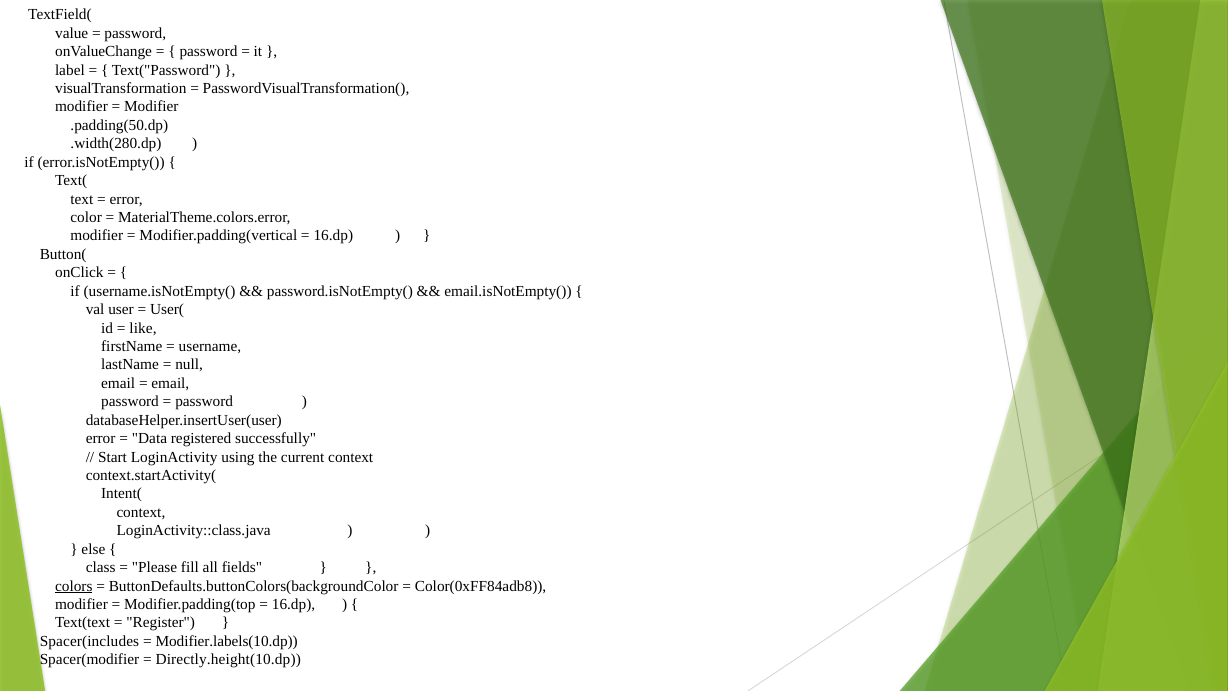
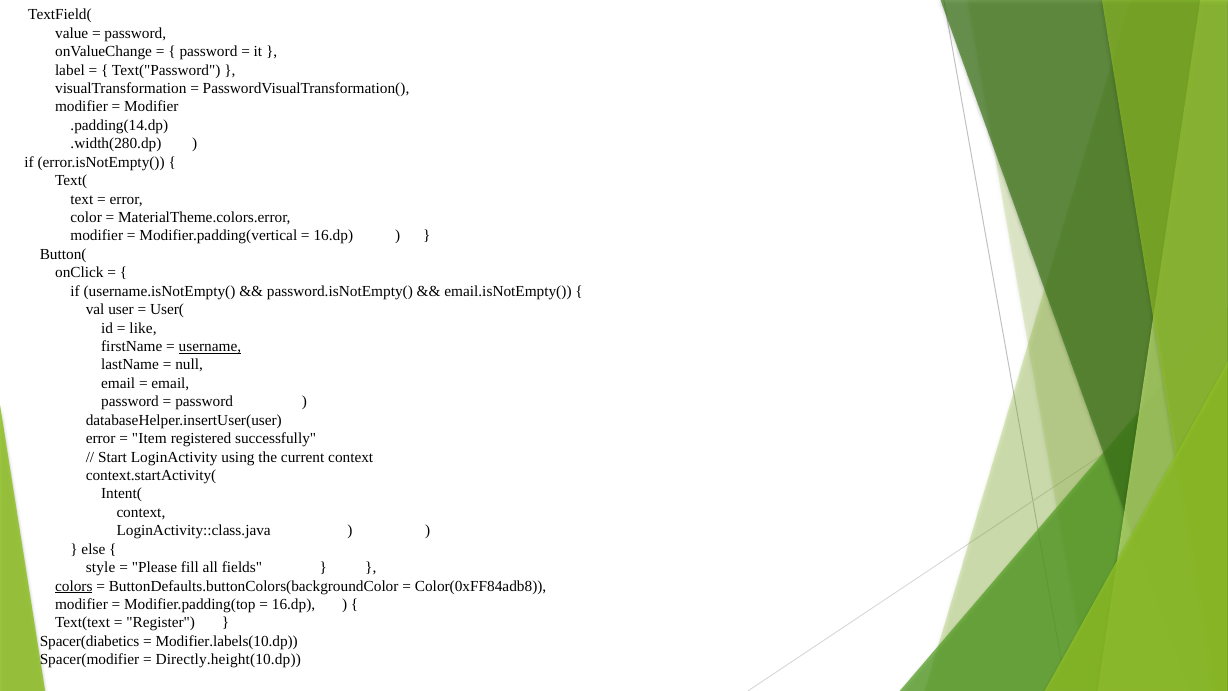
.padding(50.dp: .padding(50.dp -> .padding(14.dp
username underline: none -> present
Data: Data -> Item
class: class -> style
Spacer(includes: Spacer(includes -> Spacer(diabetics
